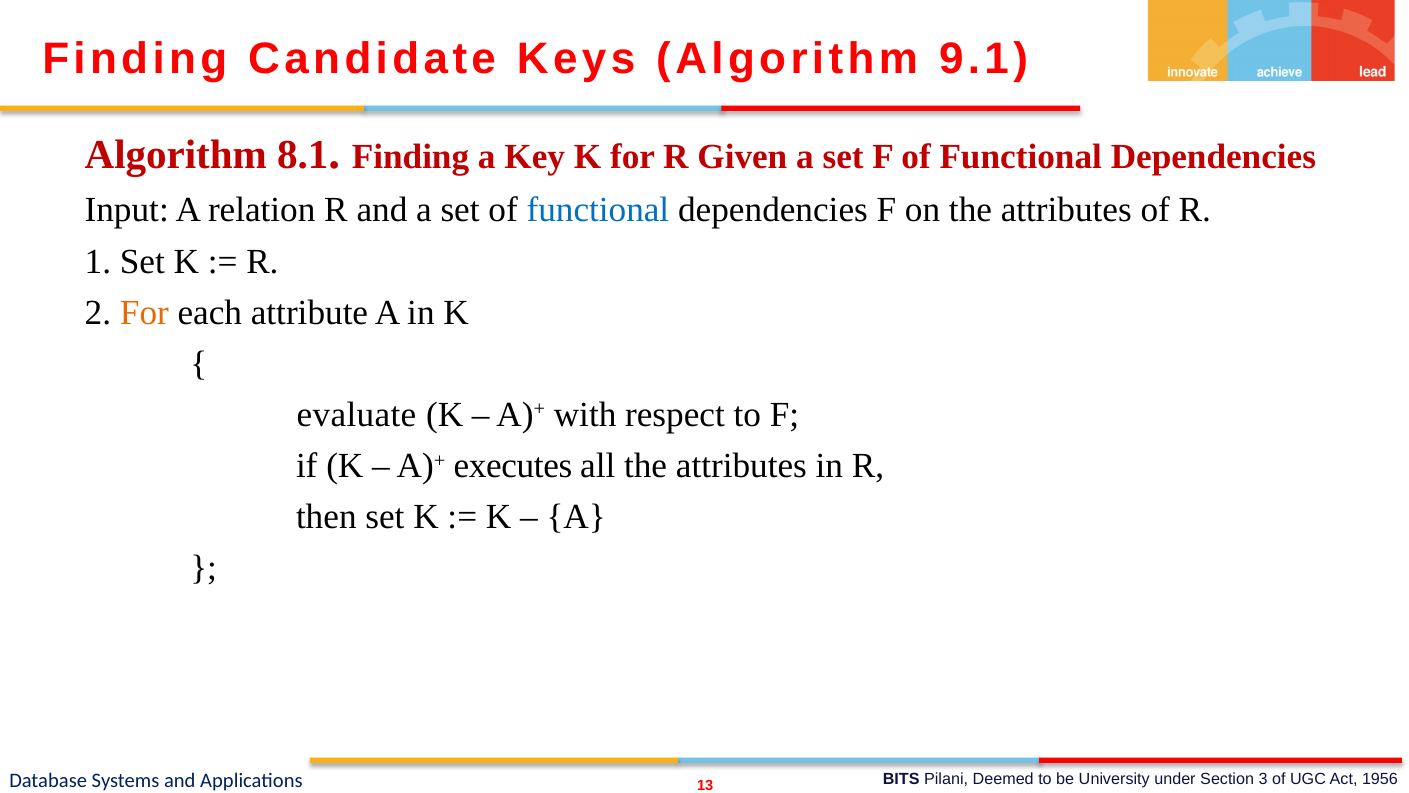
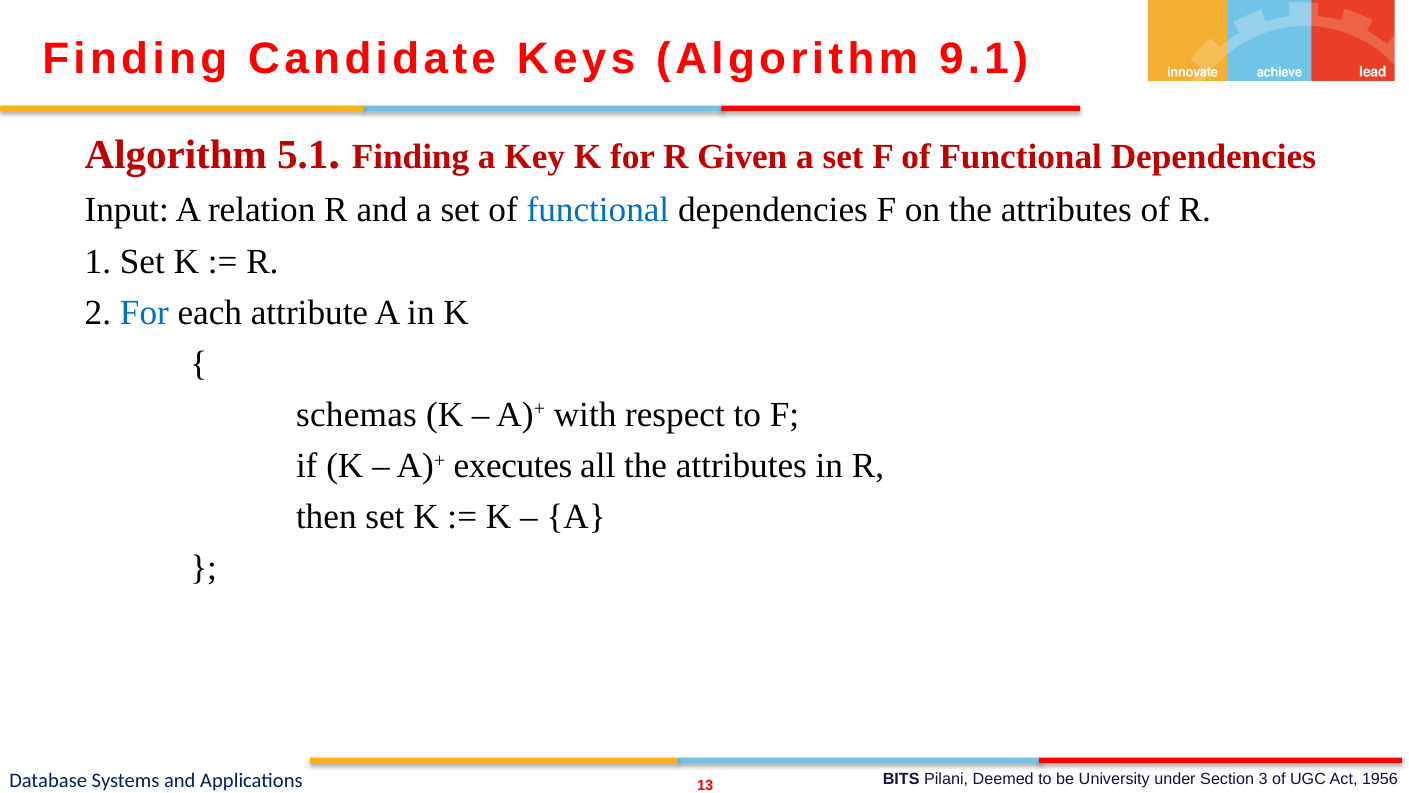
8.1: 8.1 -> 5.1
For at (144, 312) colour: orange -> blue
evaluate: evaluate -> schemas
